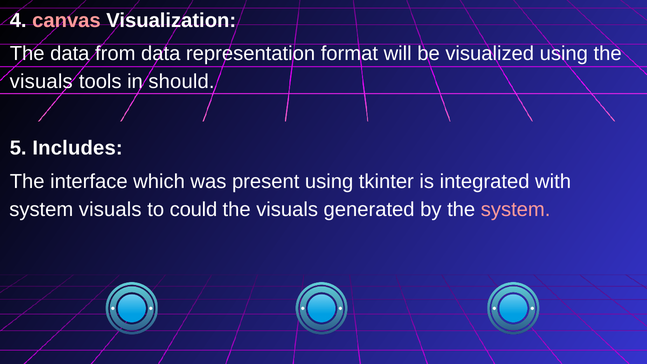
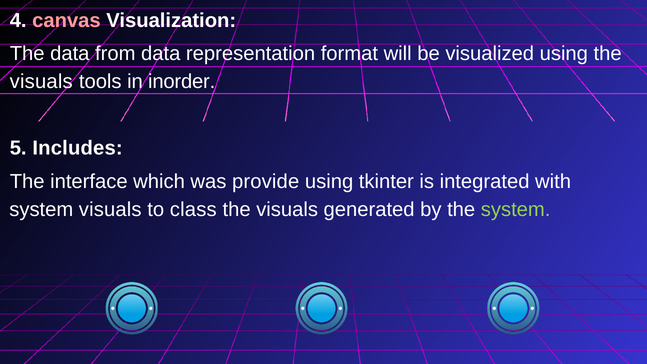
should: should -> inorder
present: present -> provide
could: could -> class
system at (516, 209) colour: pink -> light green
